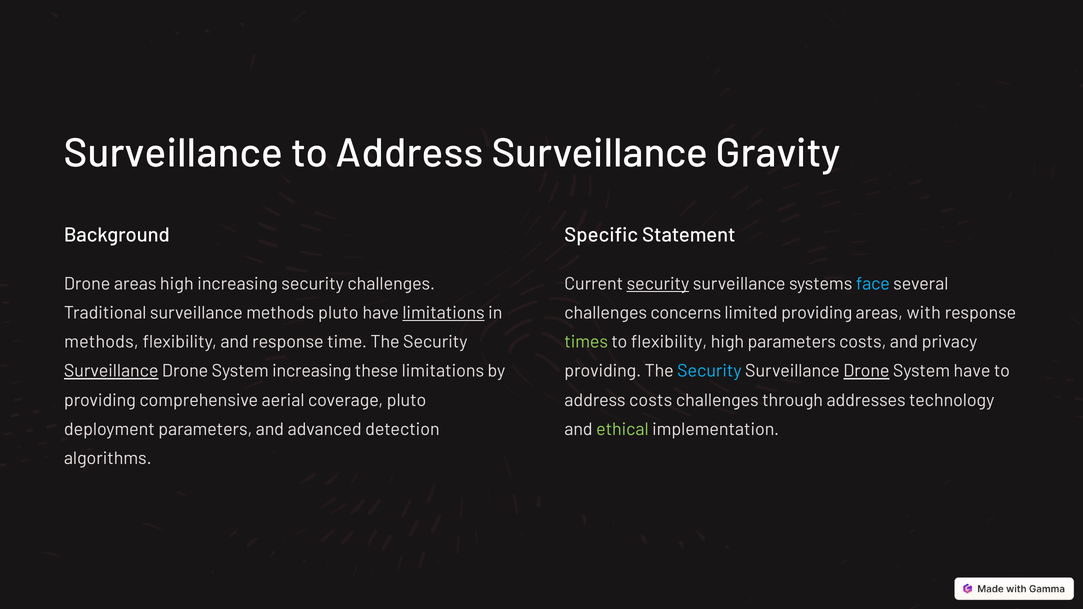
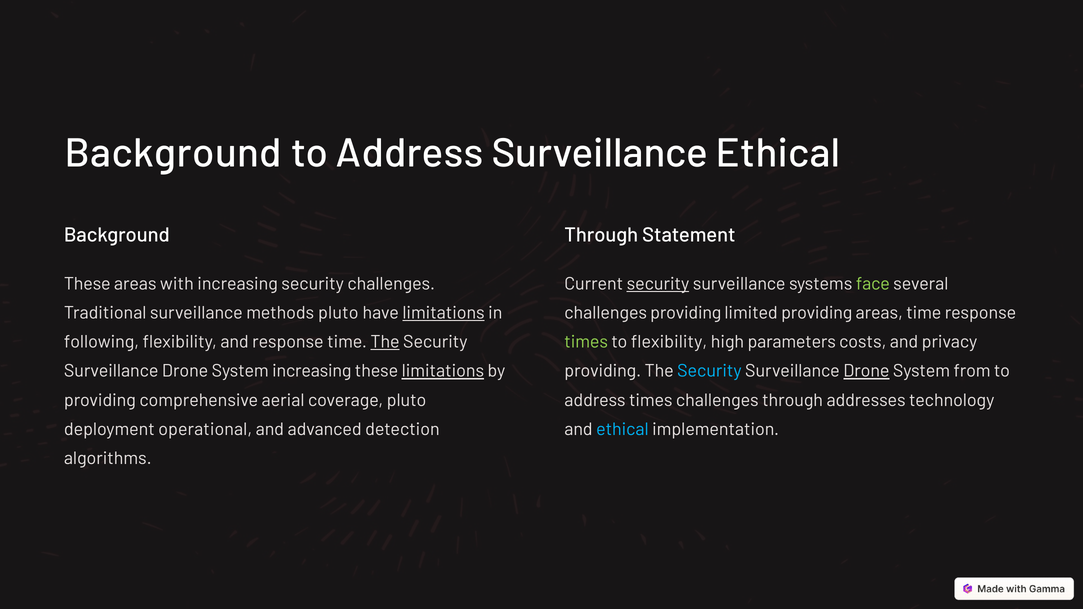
Surveillance at (173, 153): Surveillance -> Background
Surveillance Gravity: Gravity -> Ethical
Specific at (601, 235): Specific -> Through
Drone at (87, 284): Drone -> These
areas high: high -> with
face colour: light blue -> light green
challenges concerns: concerns -> providing
areas with: with -> time
methods at (101, 342): methods -> following
The at (385, 342) underline: none -> present
Surveillance at (111, 371) underline: present -> none
limitations at (443, 371) underline: none -> present
System have: have -> from
address costs: costs -> times
deployment parameters: parameters -> operational
ethical at (622, 429) colour: light green -> light blue
